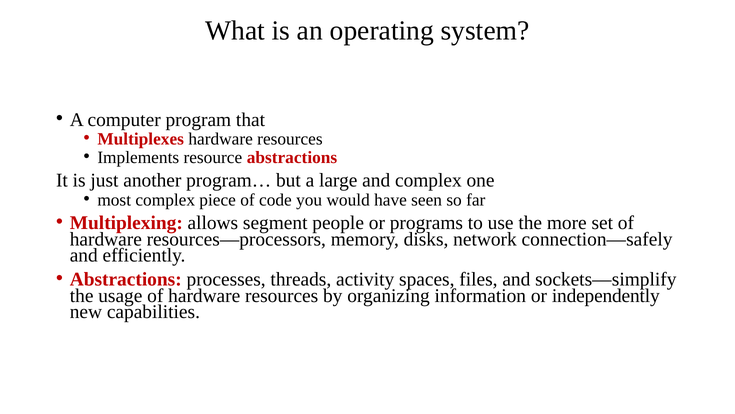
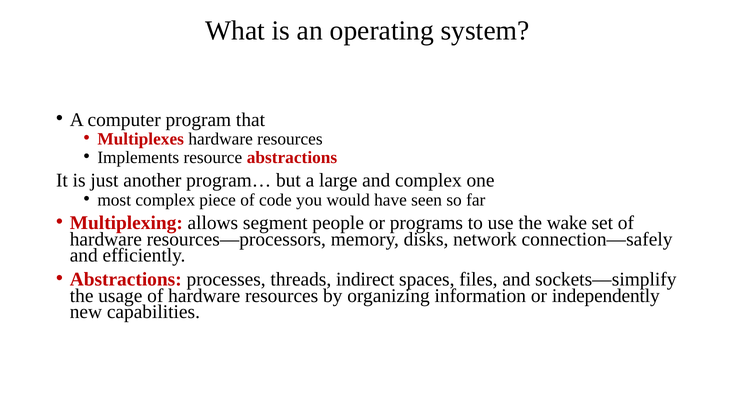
more: more -> wake
activity: activity -> indirect
